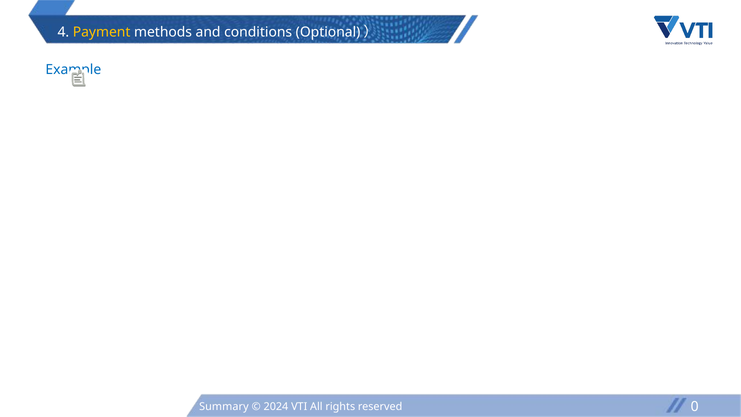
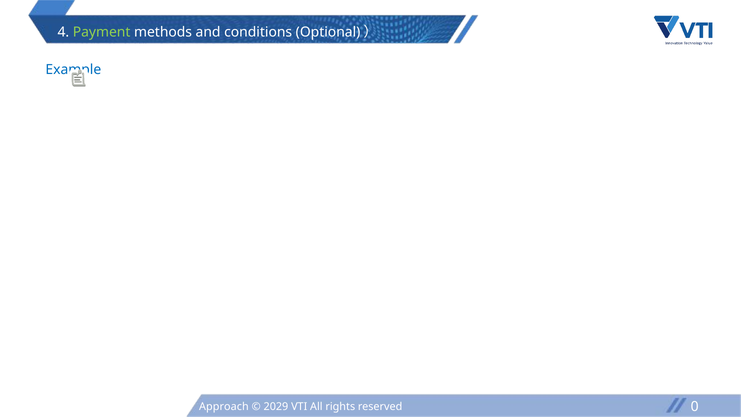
Payment colour: yellow -> light green
Summary: Summary -> Approach
2024: 2024 -> 2029
